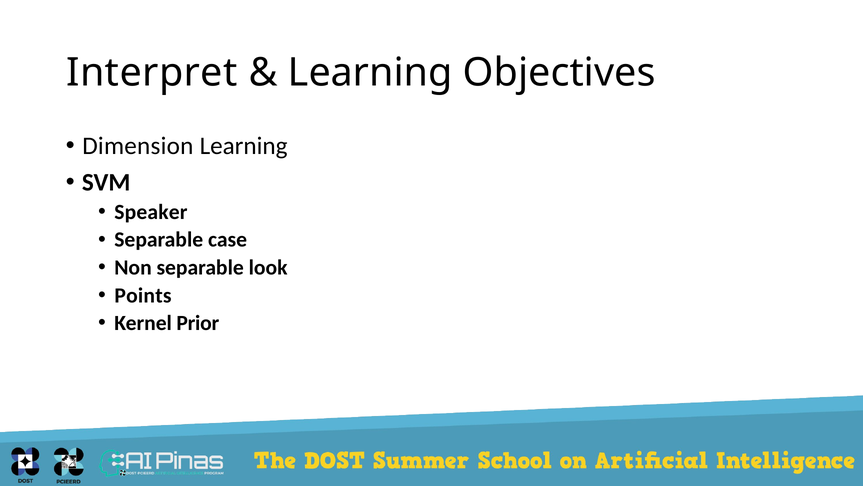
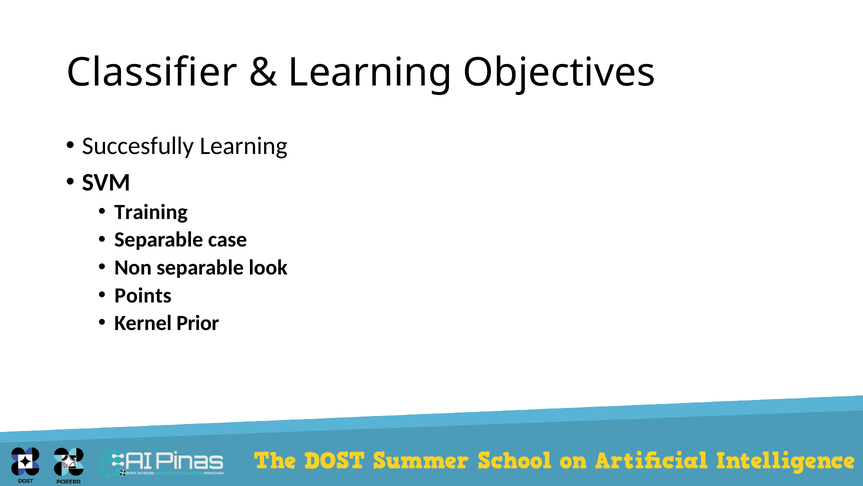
Interpret: Interpret -> Classifier
Dimension: Dimension -> Succesfully
Speaker: Speaker -> Training
